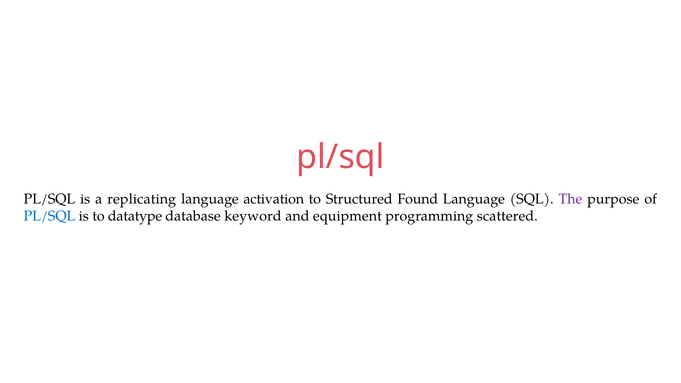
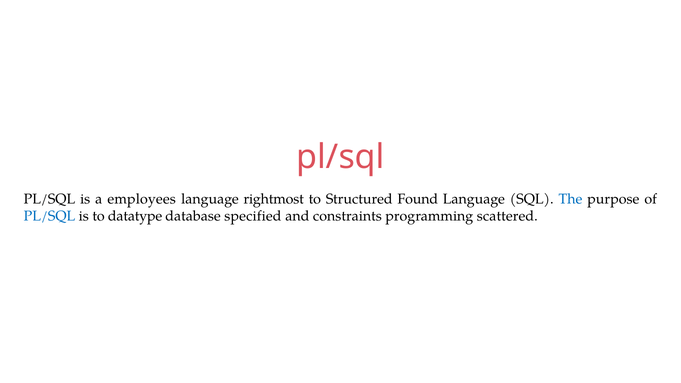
replicating: replicating -> employees
activation: activation -> rightmost
The colour: purple -> blue
keyword: keyword -> specified
equipment: equipment -> constraints
